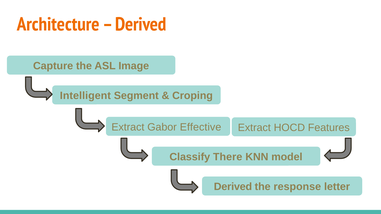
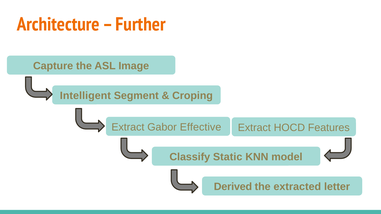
Derived at (141, 24): Derived -> Further
There: There -> Static
response: response -> extracted
